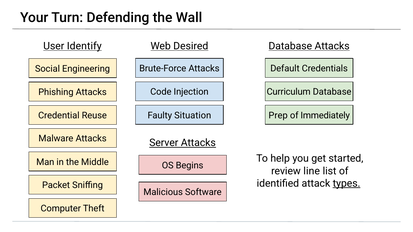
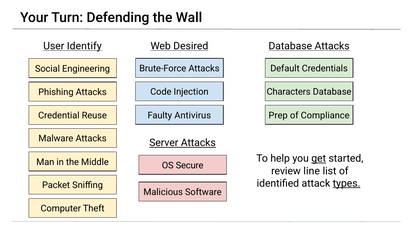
Curriculum: Curriculum -> Characters
Situation: Situation -> Antivirus
Immediately: Immediately -> Compliance
get underline: none -> present
Begins: Begins -> Secure
